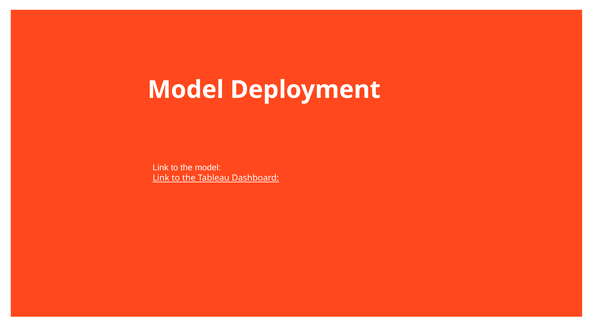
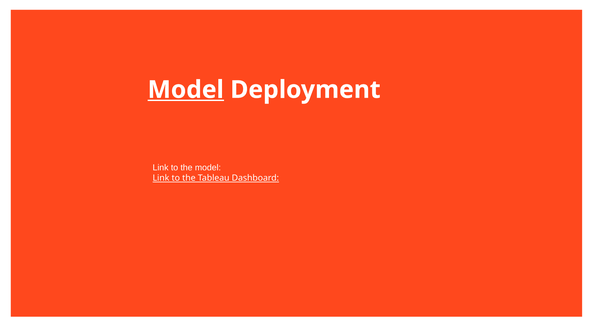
Model at (186, 90) underline: none -> present
